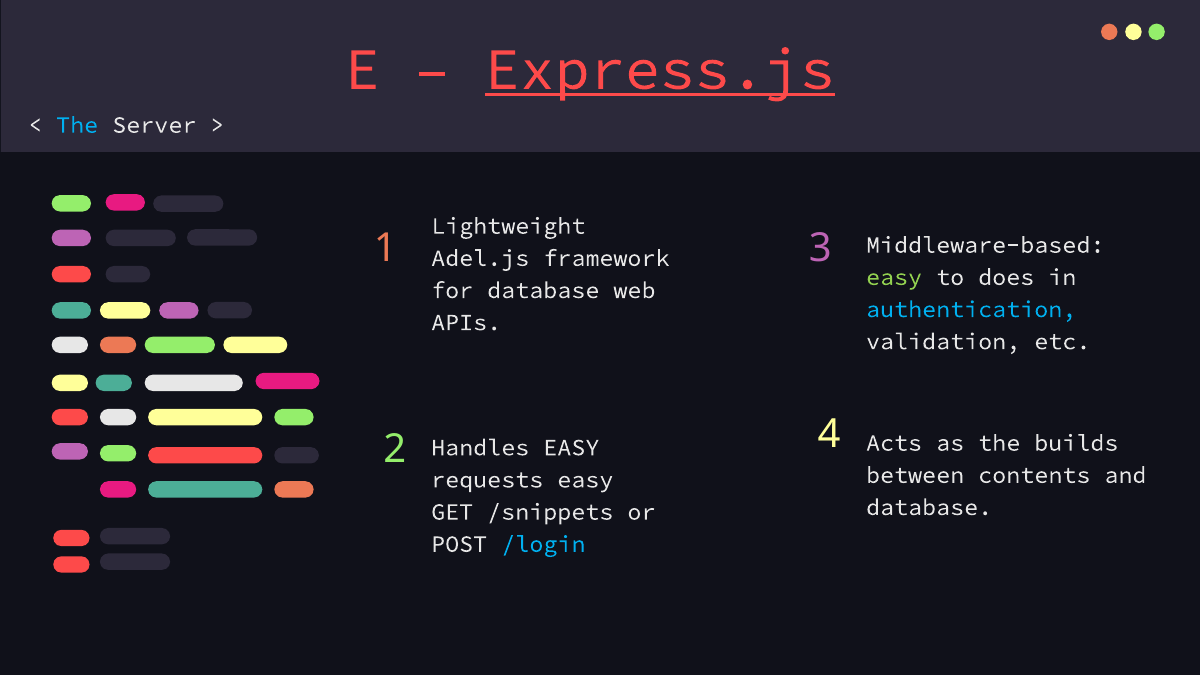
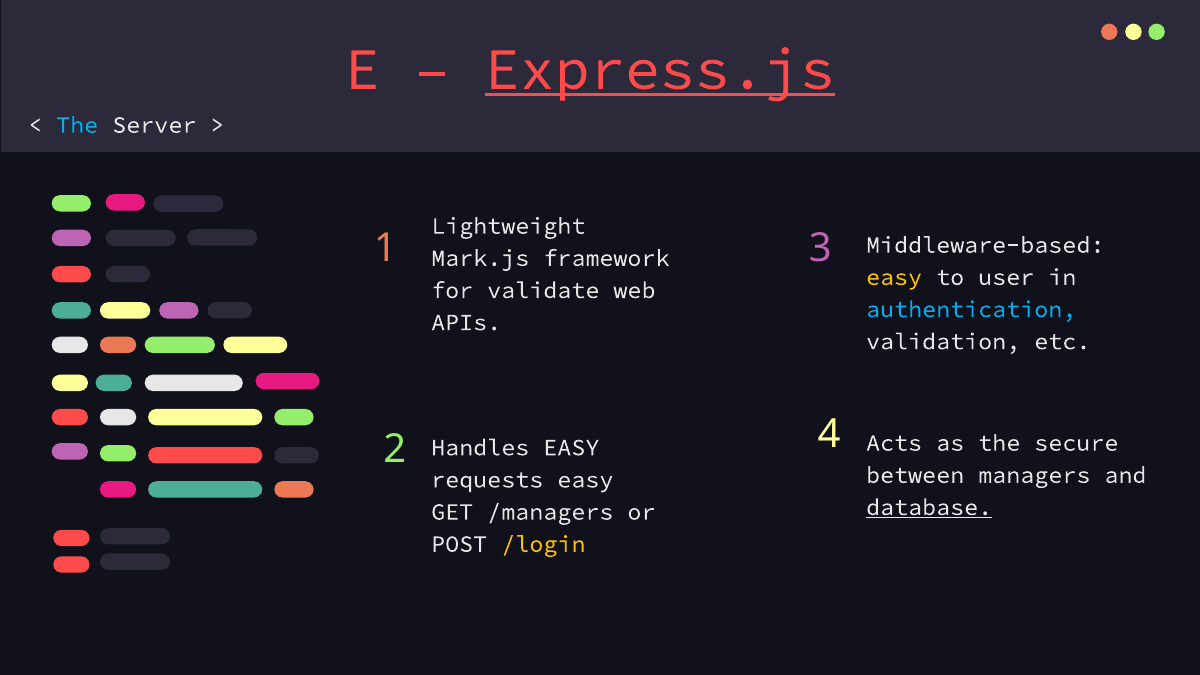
Adel.js: Adel.js -> Mark.js
easy at (894, 277) colour: light green -> yellow
does: does -> user
for database: database -> validate
builds: builds -> secure
contents: contents -> managers
database at (929, 507) underline: none -> present
/snippets: /snippets -> /managers
/login colour: light blue -> yellow
